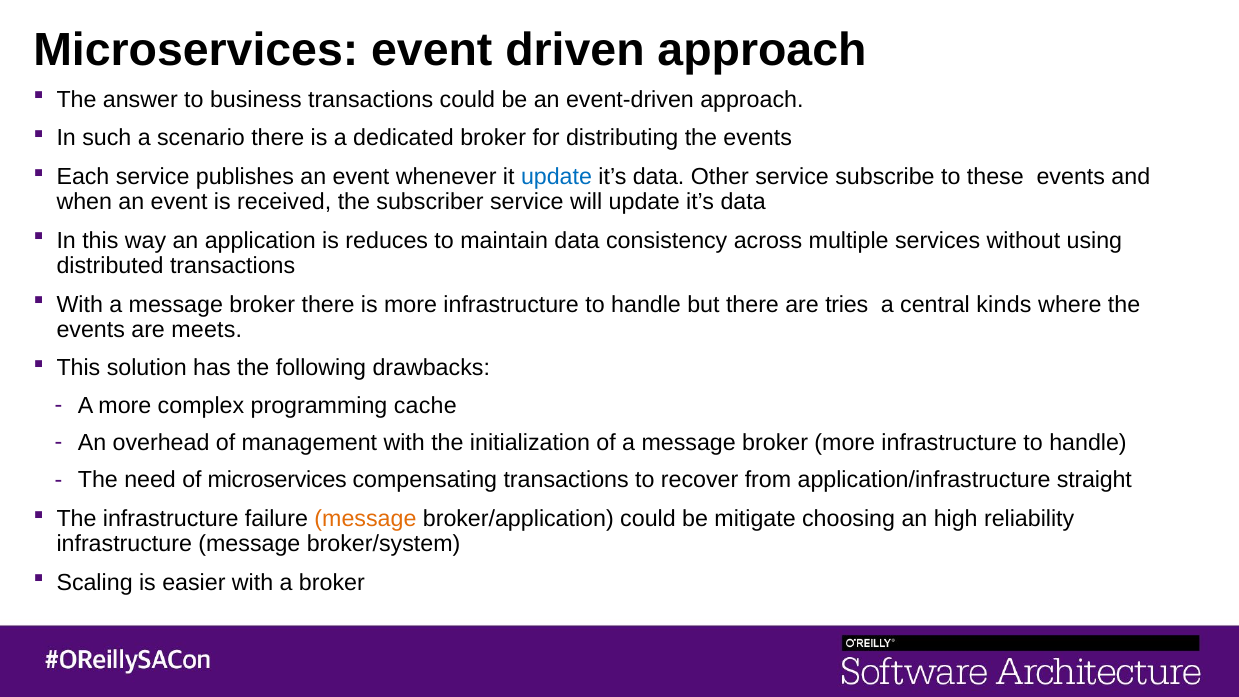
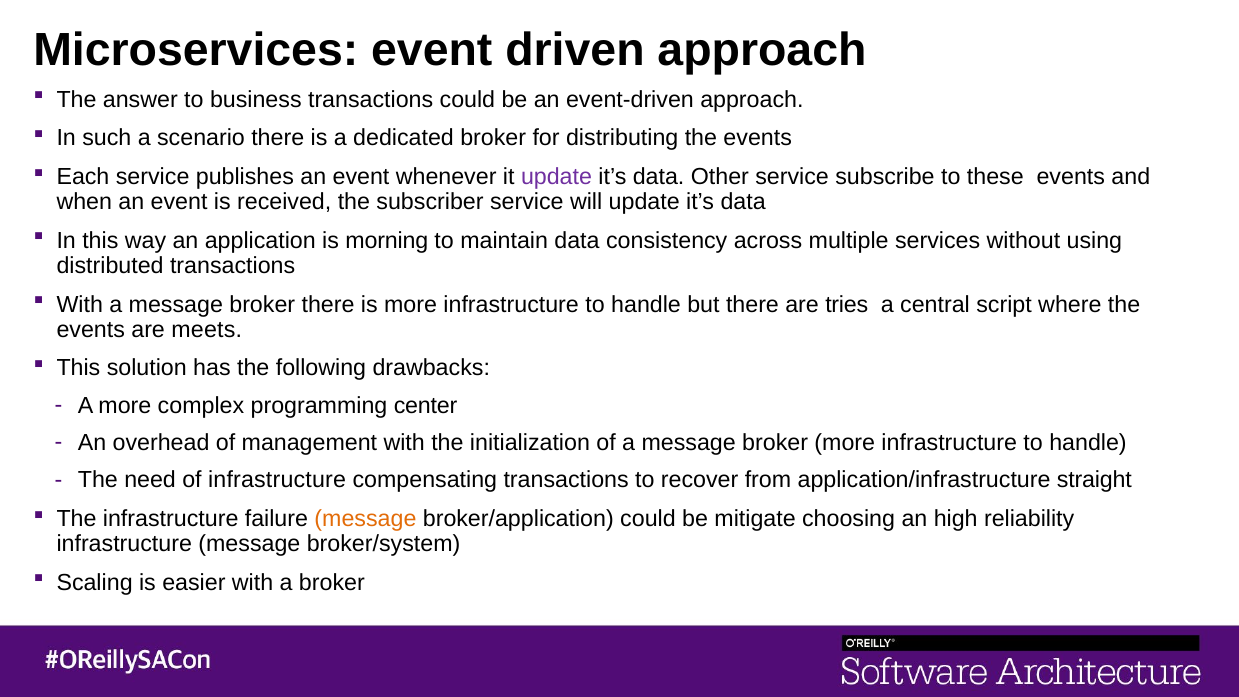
update at (557, 177) colour: blue -> purple
reduces: reduces -> morning
kinds: kinds -> script
cache: cache -> center
of microservices: microservices -> infrastructure
